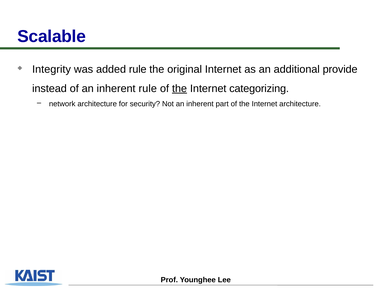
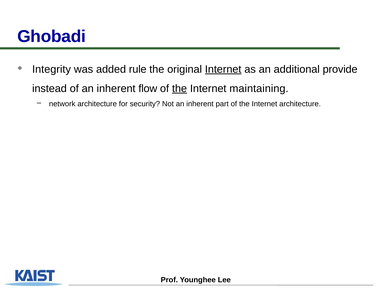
Scalable: Scalable -> Ghobadi
Internet at (223, 69) underline: none -> present
inherent rule: rule -> flow
categorizing: categorizing -> maintaining
